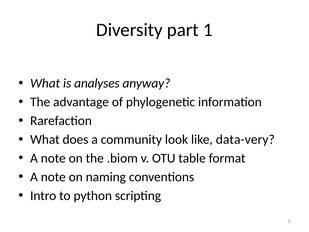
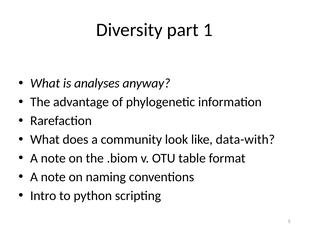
data-very: data-very -> data-with
